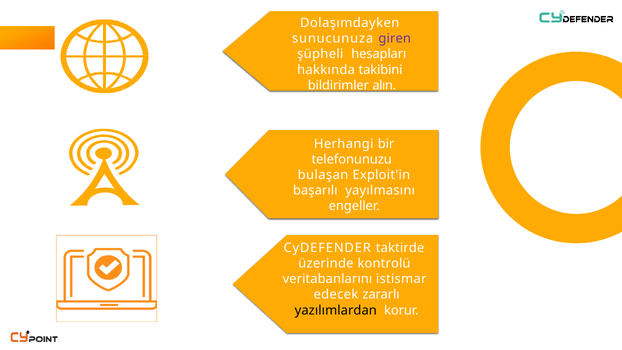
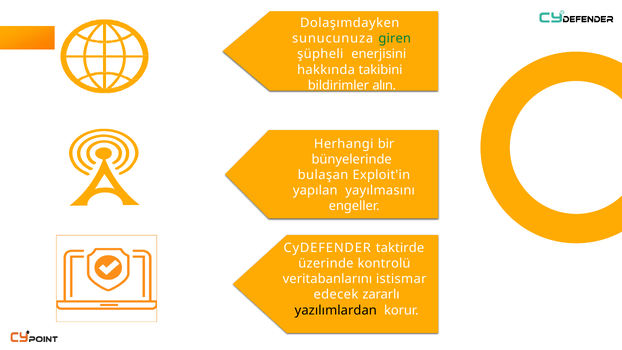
giren colour: purple -> green
hesapları: hesapları -> enerjisini
telefonunuzu: telefonunuzu -> bünyelerinde
başarılı: başarılı -> yapılan
